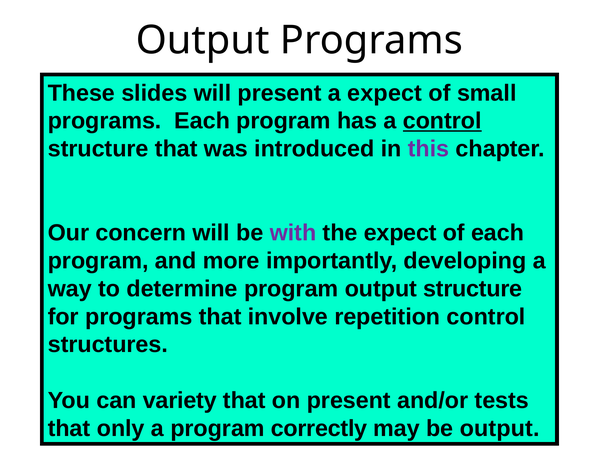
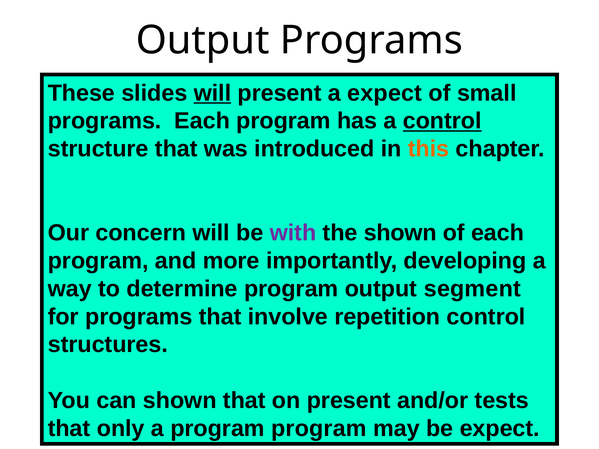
will at (212, 93) underline: none -> present
this colour: purple -> orange
the expect: expect -> shown
output structure: structure -> segment
can variety: variety -> shown
program correctly: correctly -> program
be output: output -> expect
